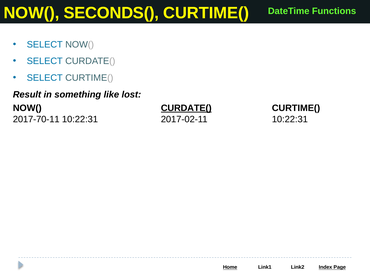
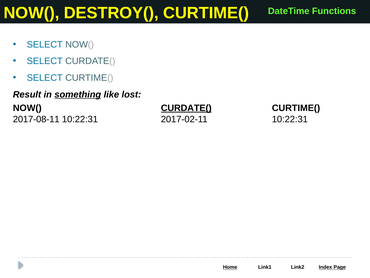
SECONDS(: SECONDS( -> DESTROY(
something underline: none -> present
2017-70-11: 2017-70-11 -> 2017-08-11
